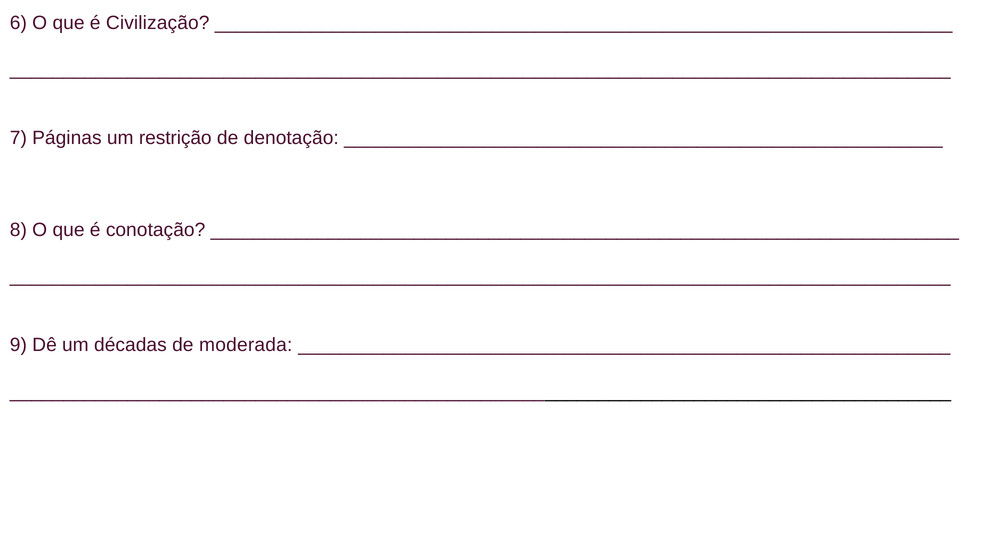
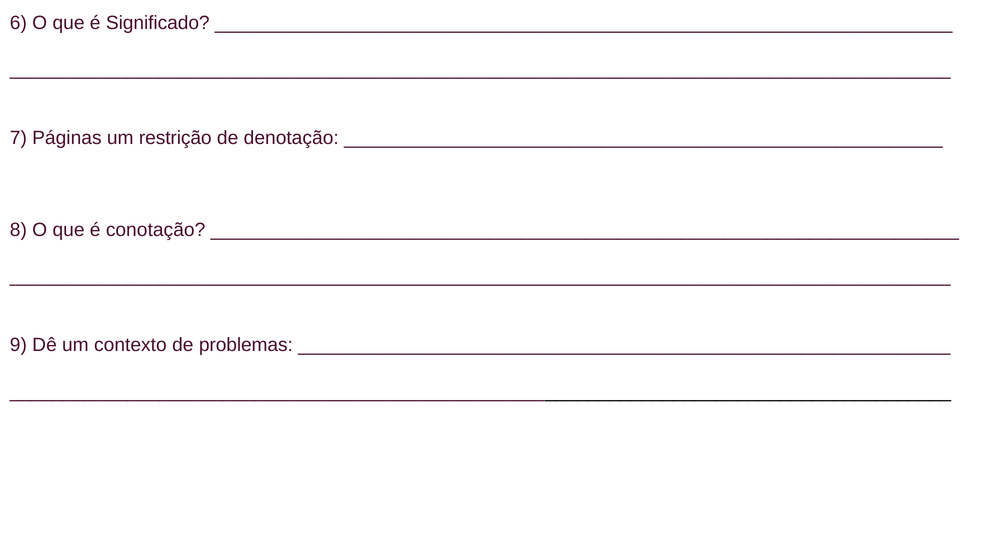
Civilização: Civilização -> Significado
décadas: décadas -> contexto
moderada: moderada -> problemas
